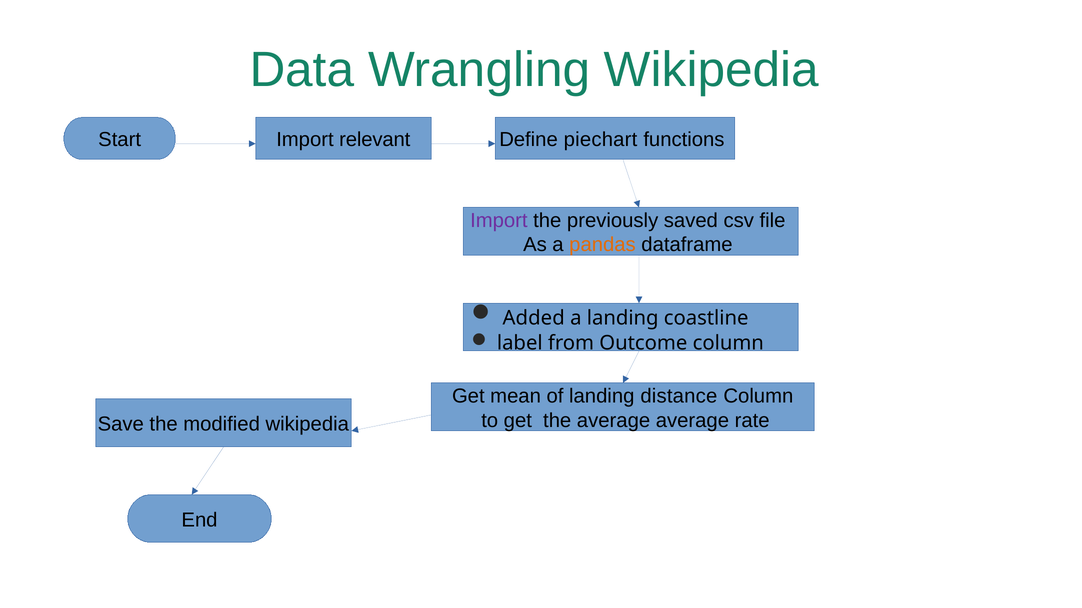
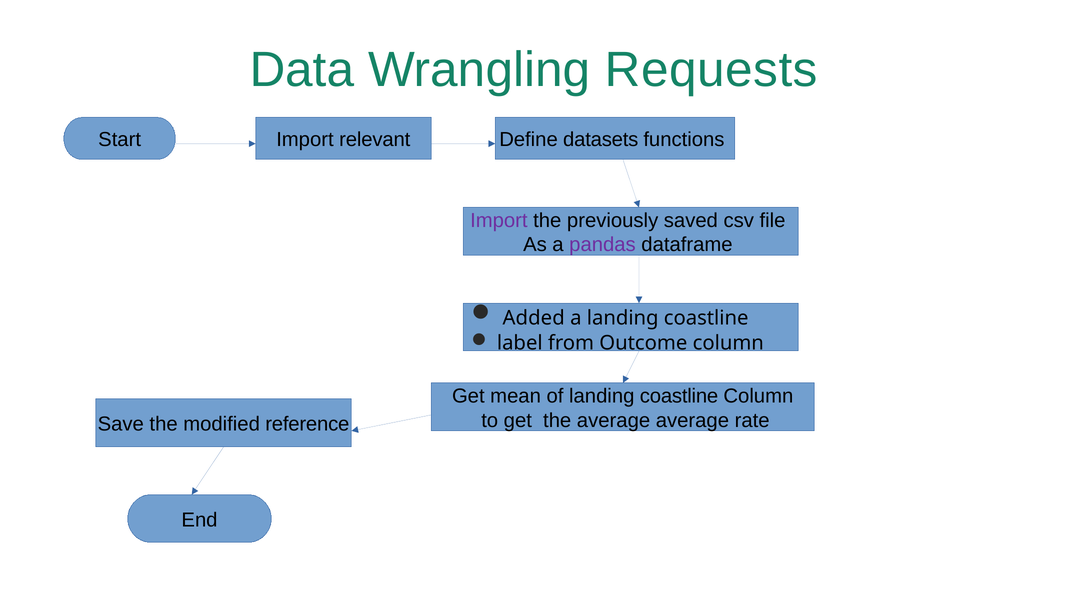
Wrangling Wikipedia: Wikipedia -> Requests
piechart: piechart -> datasets
pandas colour: orange -> purple
of landing distance: distance -> coastline
modified wikipedia: wikipedia -> reference
